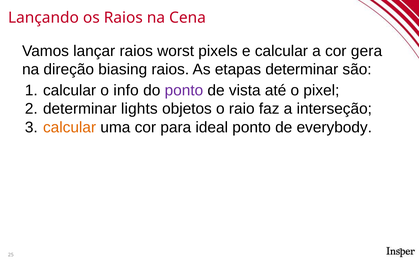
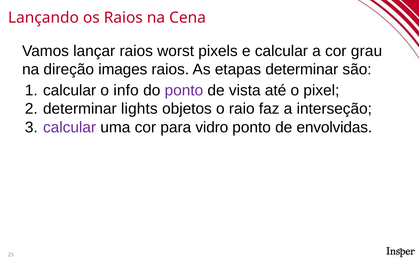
gera: gera -> grau
biasing: biasing -> images
calcular at (70, 127) colour: orange -> purple
ideal: ideal -> vidro
everybody: everybody -> envolvidas
